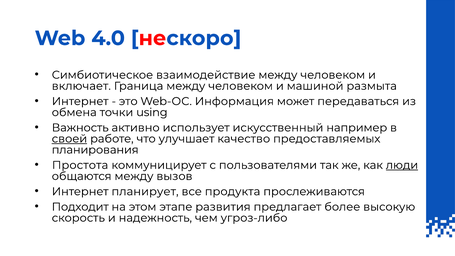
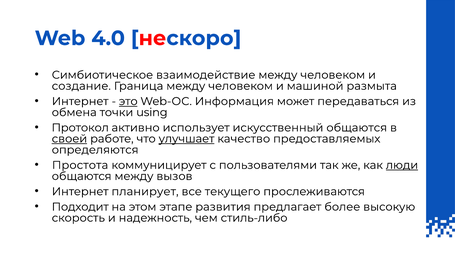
включает: включает -> создание
это underline: none -> present
Важность: Важность -> Протокол
искусственный например: например -> общаются
улучшает underline: none -> present
планирования: планирования -> определяются
продукта: продукта -> текущего
угроз-либо: угроз-либо -> стиль-либо
